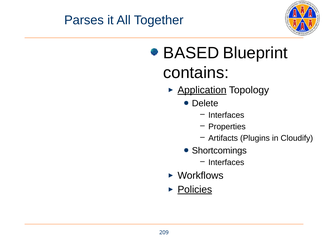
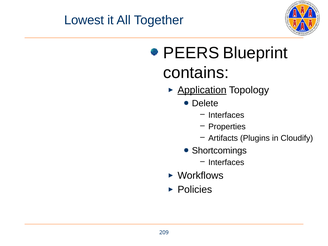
Parses: Parses -> Lowest
BASED: BASED -> PEERS
Policies underline: present -> none
